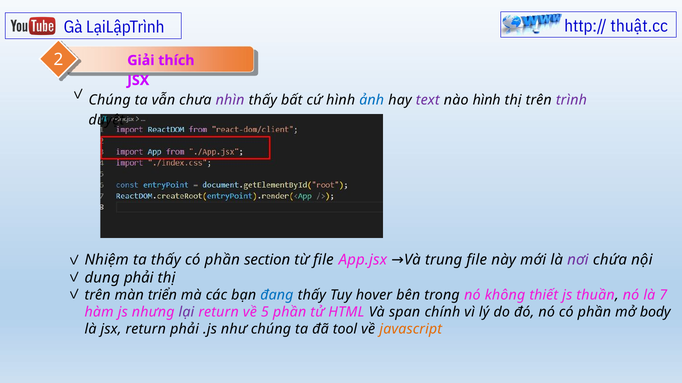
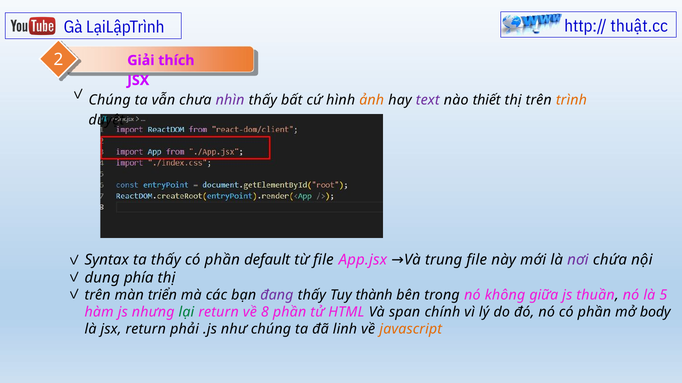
ảnh colour: blue -> orange
nào hình: hình -> thiết
trình colour: purple -> orange
Nhiệm: Nhiệm -> Syntax
section: section -> default
dung phải: phải -> phía
đang colour: blue -> purple
hover: hover -> thành
thiết: thiết -> giữa
7: 7 -> 5
lại colour: purple -> green
5: 5 -> 8
tool: tool -> linh
